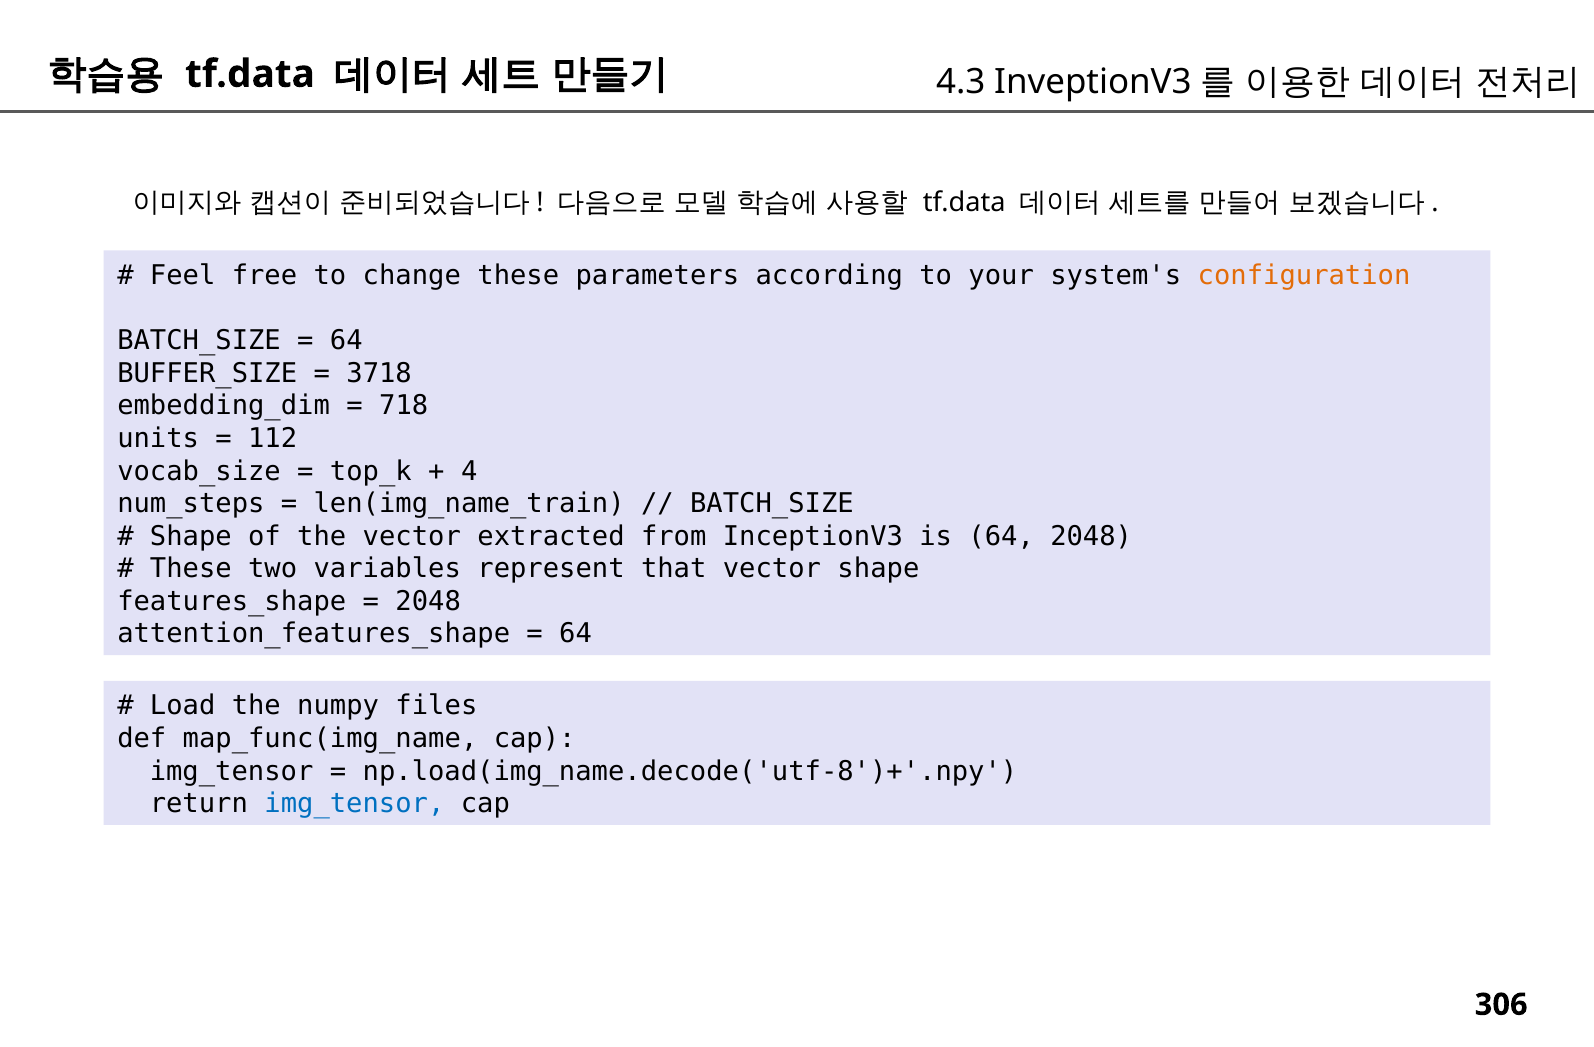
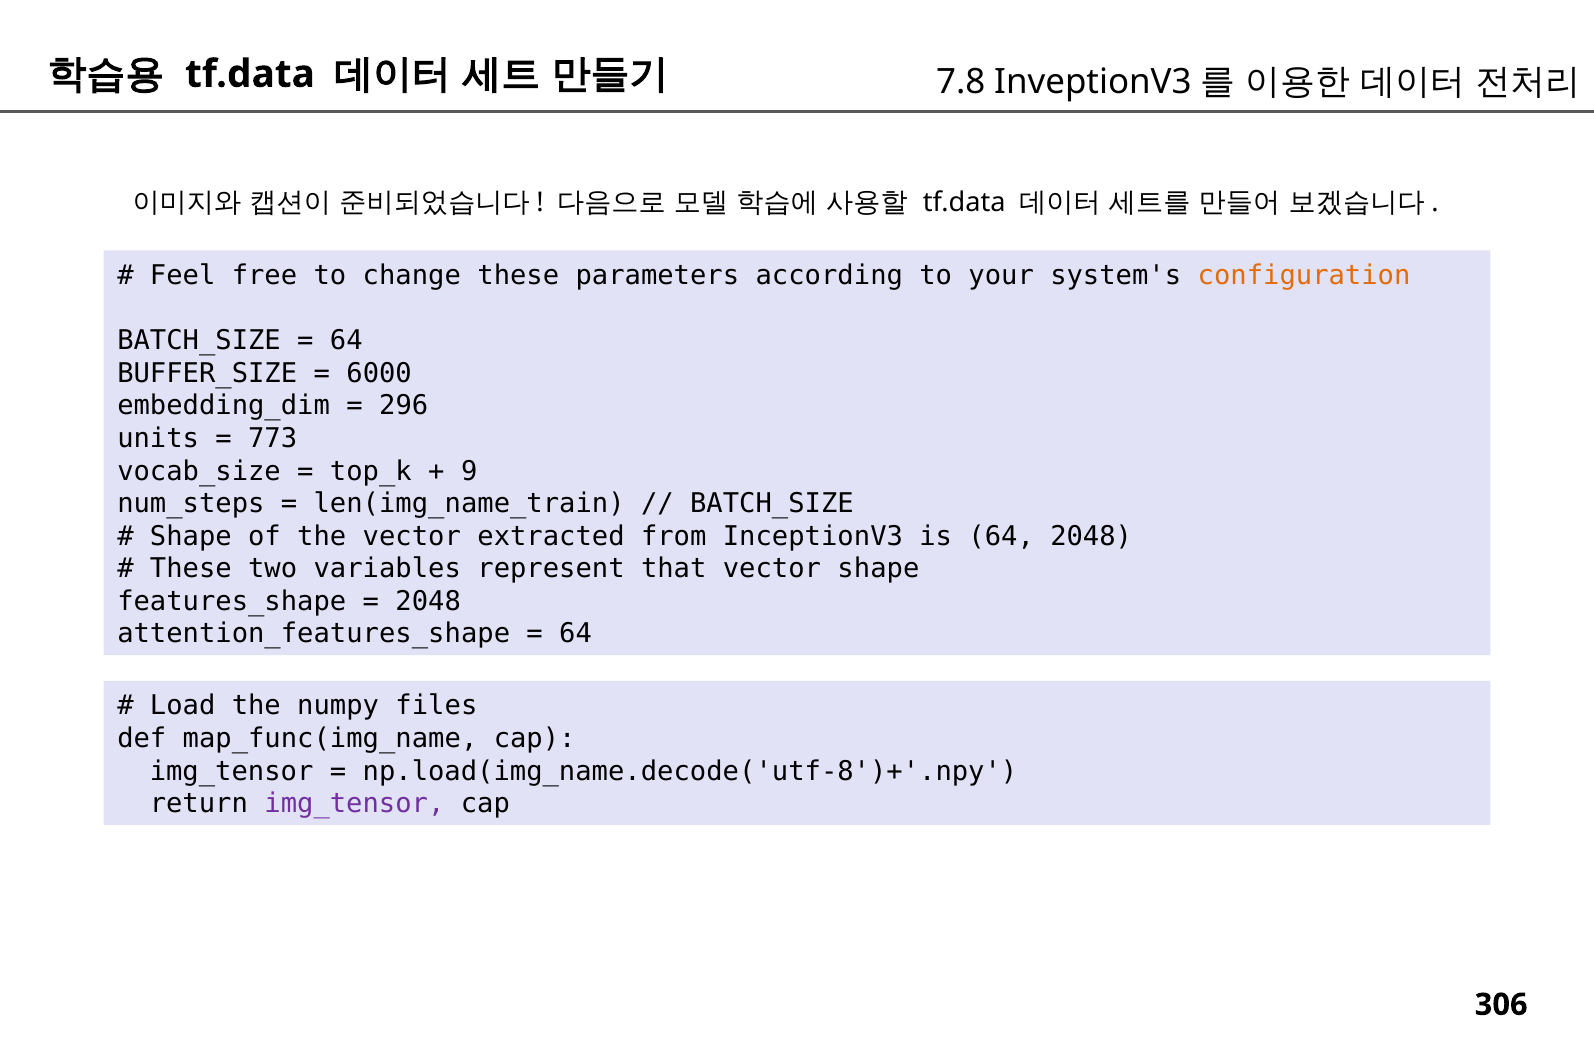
4.3: 4.3 -> 7.8
3718: 3718 -> 6000
718: 718 -> 296
112: 112 -> 773
4: 4 -> 9
img_tensor at (354, 804) colour: blue -> purple
